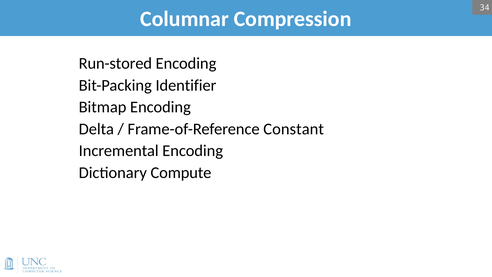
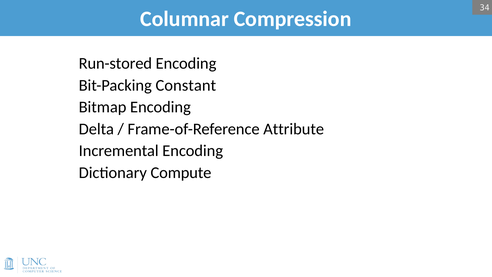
Identifier: Identifier -> Constant
Constant: Constant -> Attribute
